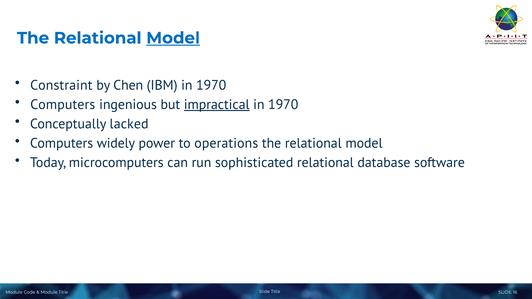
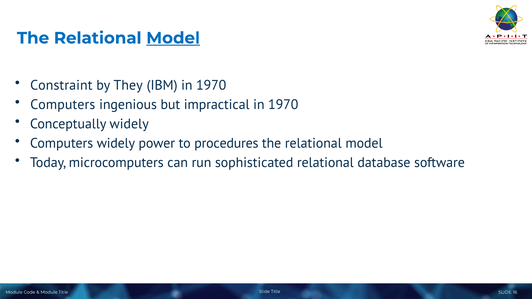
Chen: Chen -> They
impractical underline: present -> none
Conceptually lacked: lacked -> widely
operations: operations -> procedures
